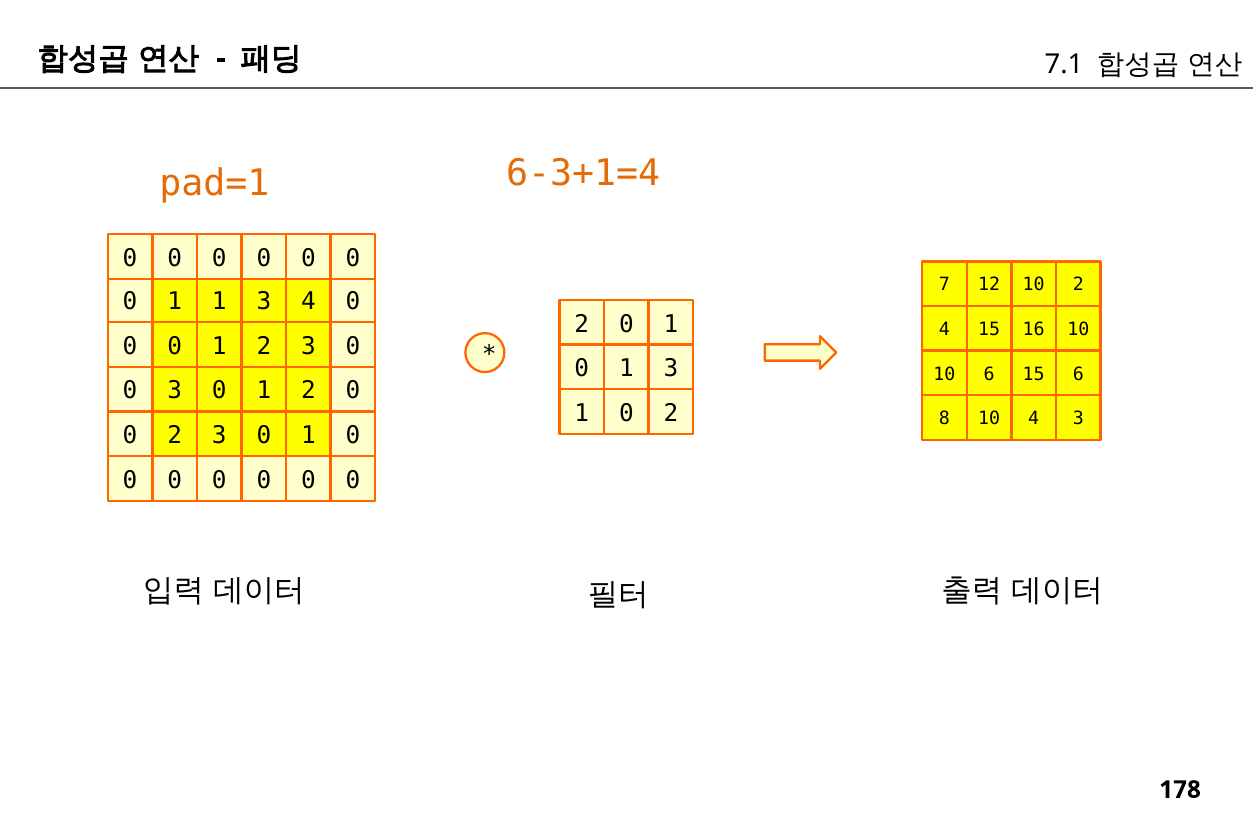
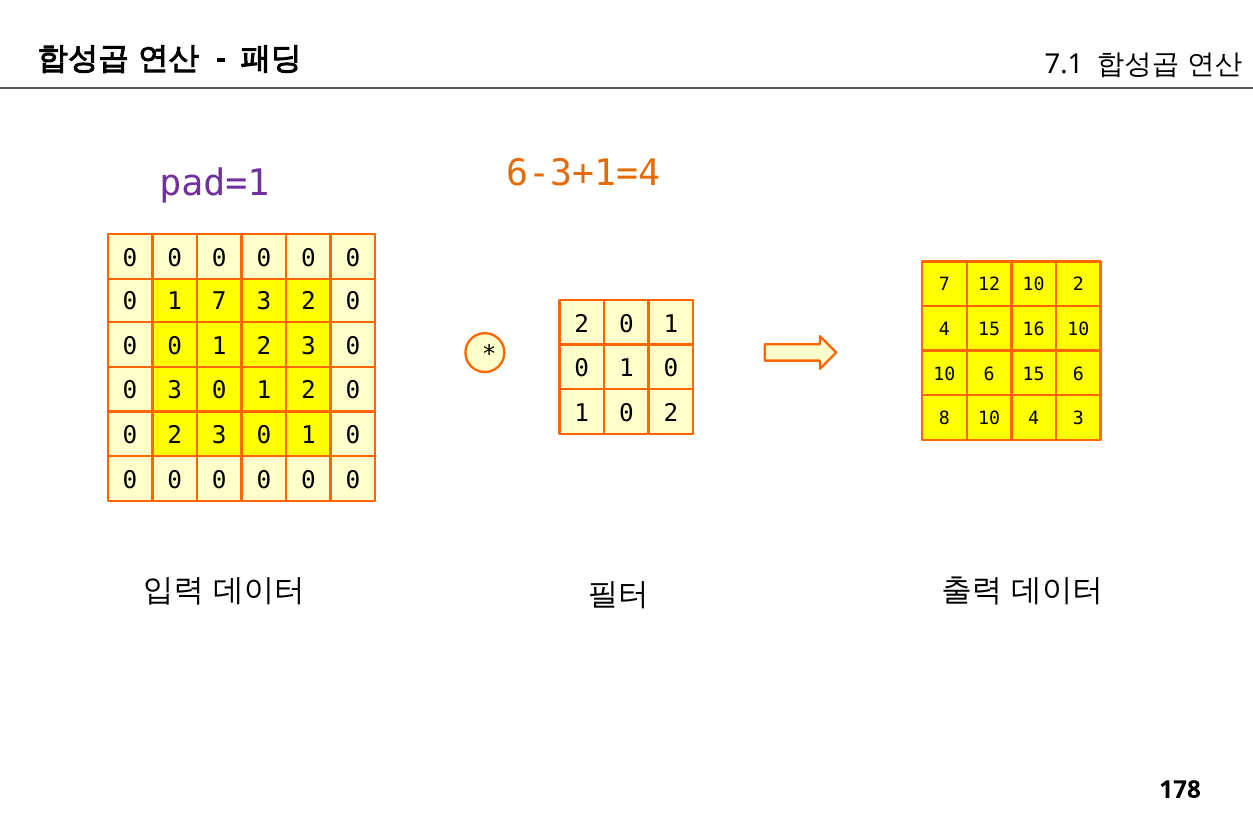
pad=1 colour: orange -> purple
1 1: 1 -> 7
4 at (308, 302): 4 -> 2
3 at (671, 369): 3 -> 0
